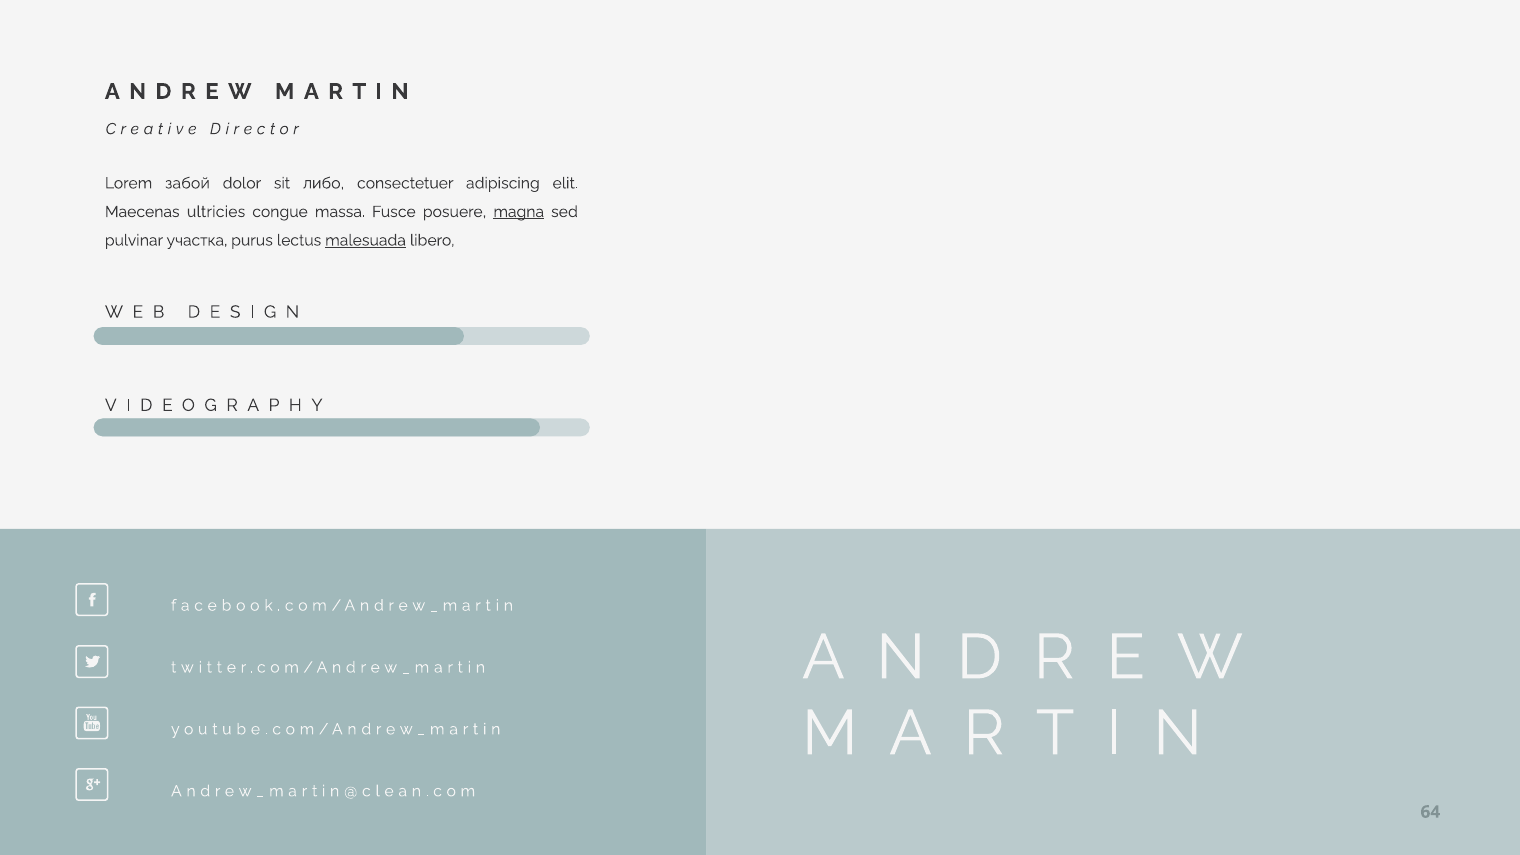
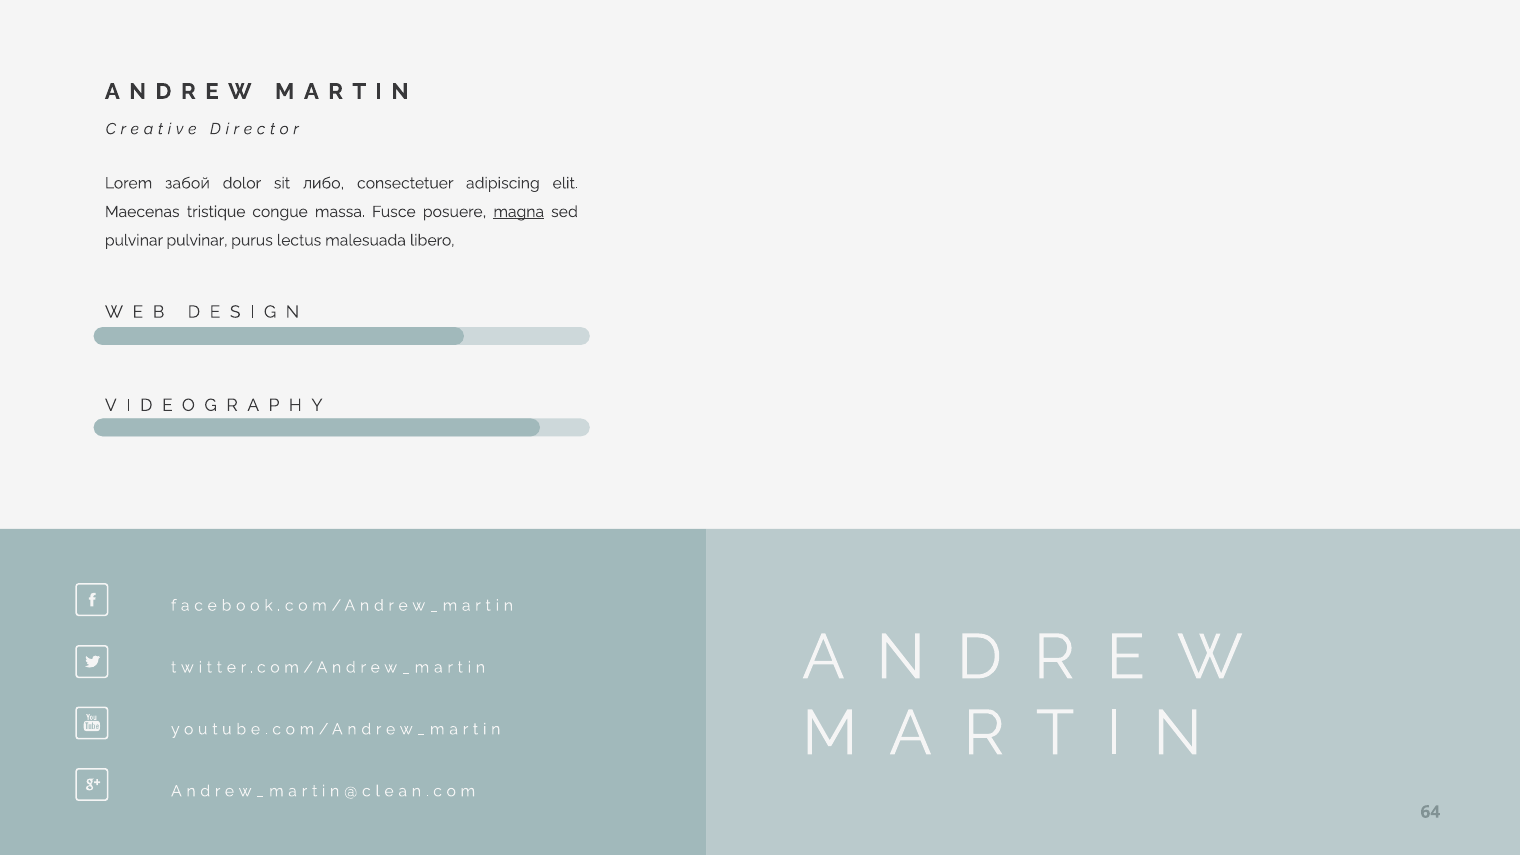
ultricies: ultricies -> tristique
pulvinar участка: участка -> pulvinar
malesuada underline: present -> none
